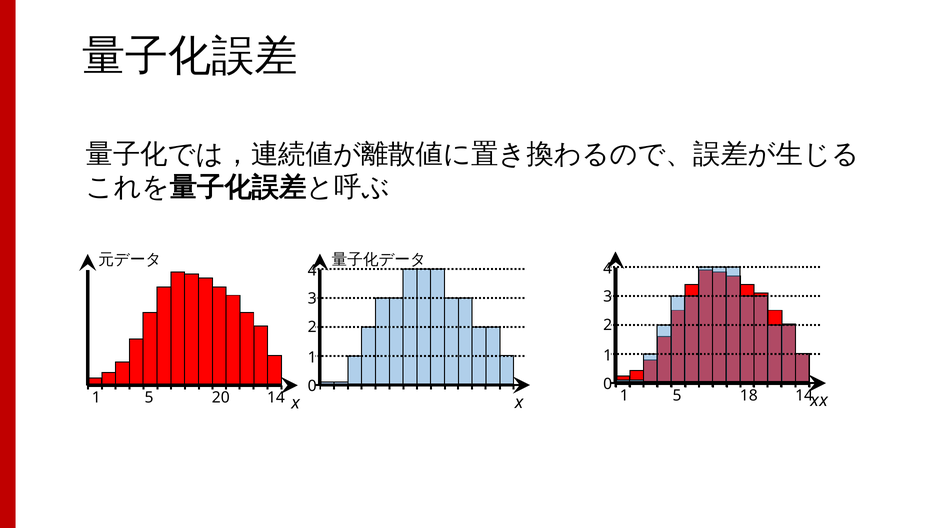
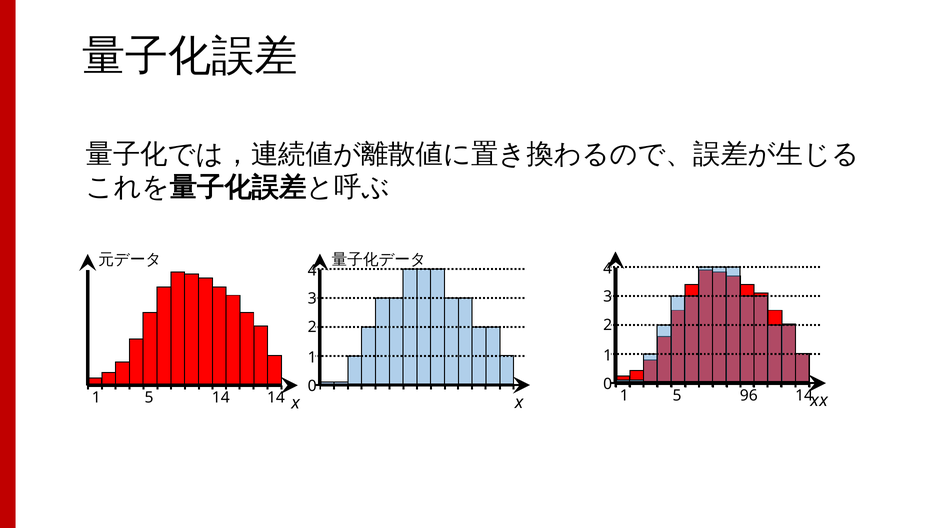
18: 18 -> 96
1 20: 20 -> 14
